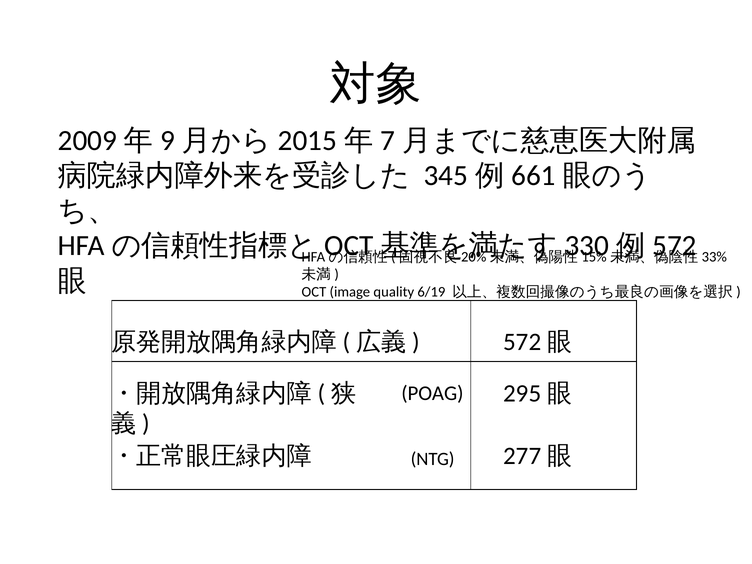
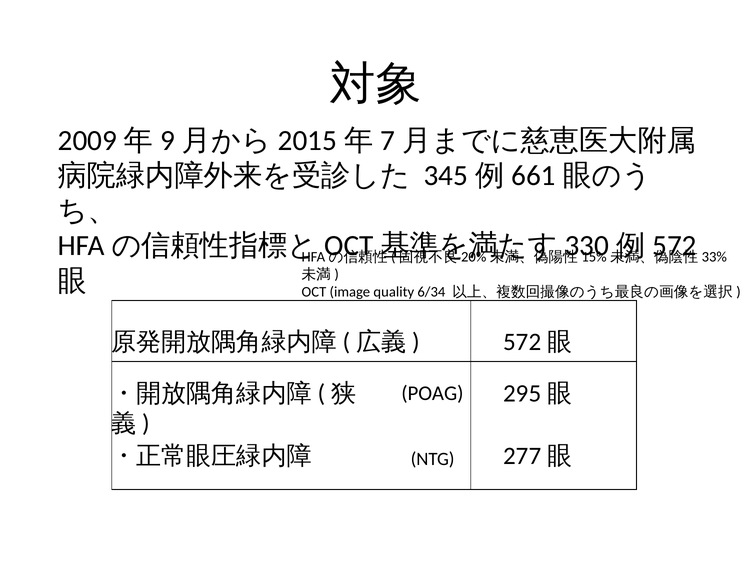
6/19: 6/19 -> 6/34
